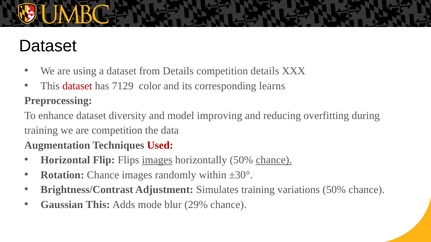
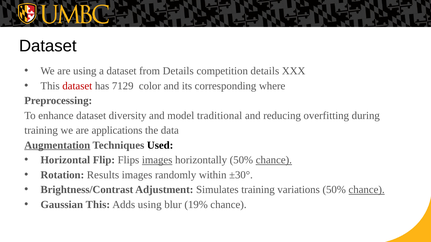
learns: learns -> where
improving: improving -> traditional
are competition: competition -> applications
Augmentation underline: none -> present
Used colour: red -> black
Rotation Chance: Chance -> Results
chance at (367, 190) underline: none -> present
Adds mode: mode -> using
29%: 29% -> 19%
